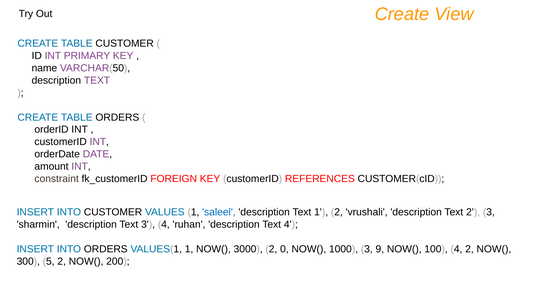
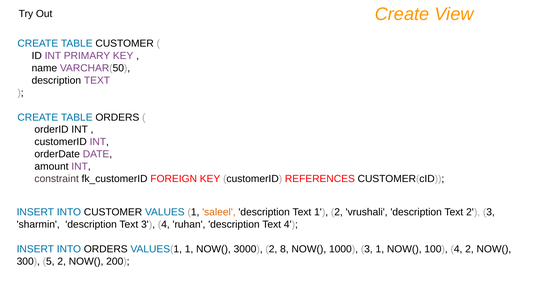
saleel colour: blue -> orange
0: 0 -> 8
3 9: 9 -> 1
